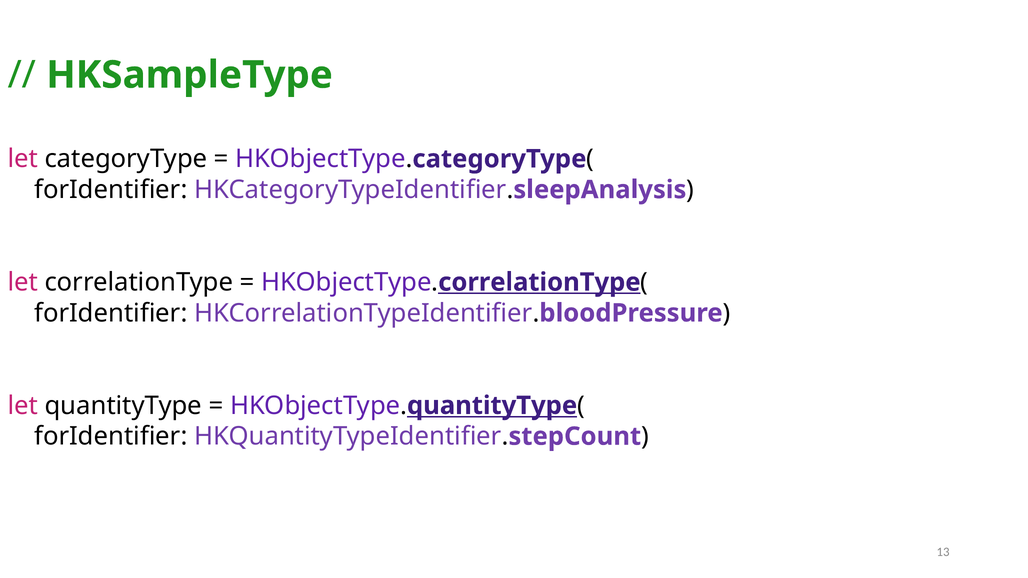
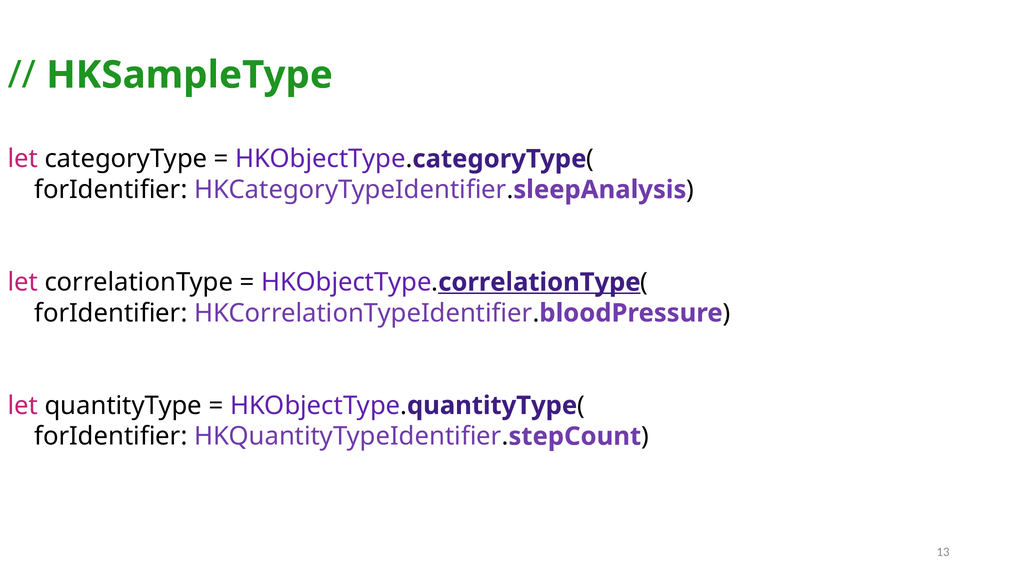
quantityType at (492, 406) underline: present -> none
